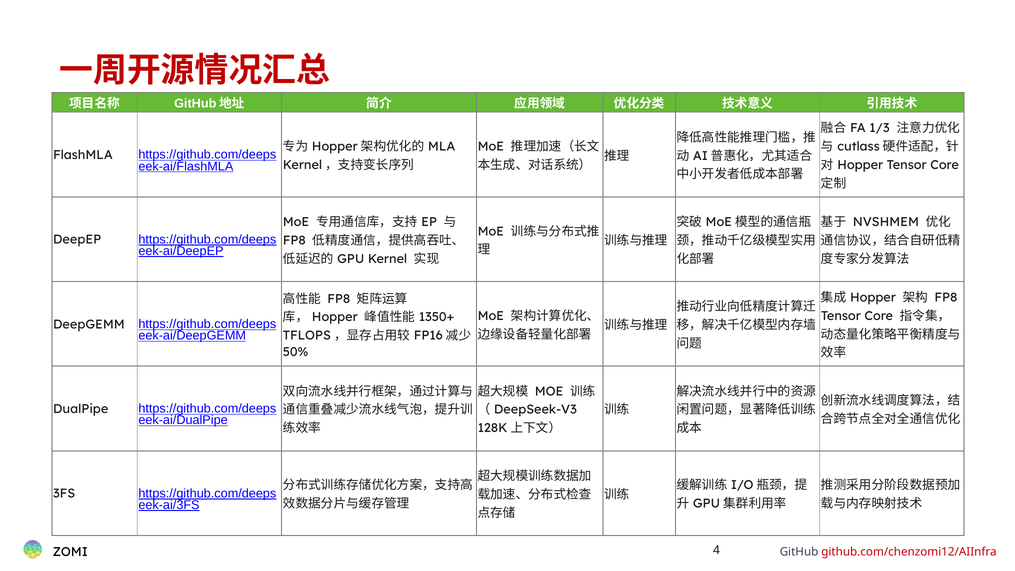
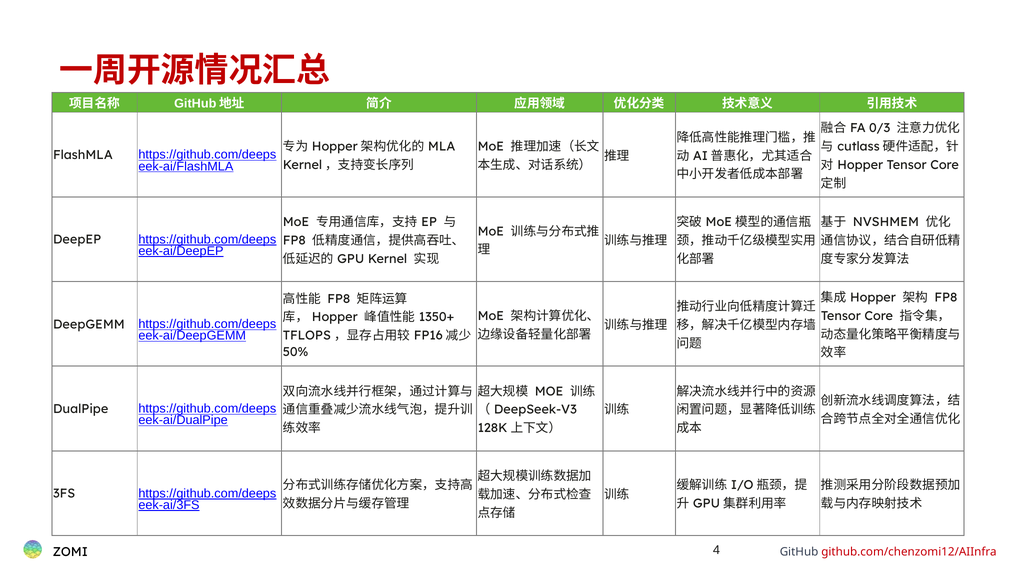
1/3: 1/3 -> 0/3
